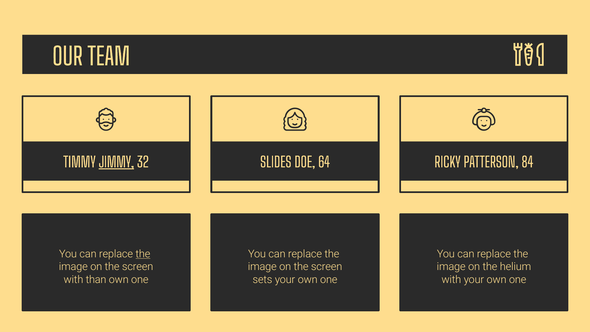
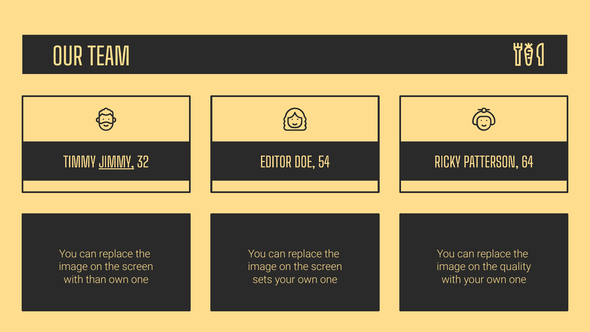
SLIDES: SLIDES -> EDITOR
64: 64 -> 54
84: 84 -> 64
the at (143, 254) underline: present -> none
helium: helium -> quality
